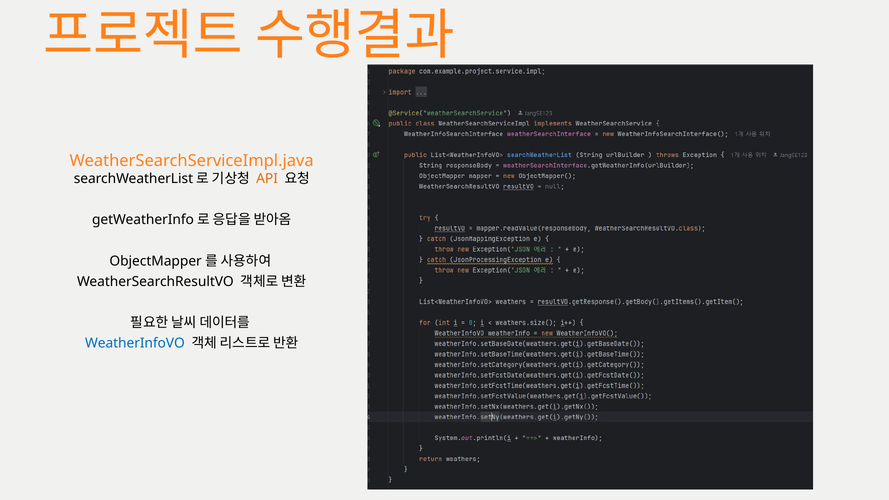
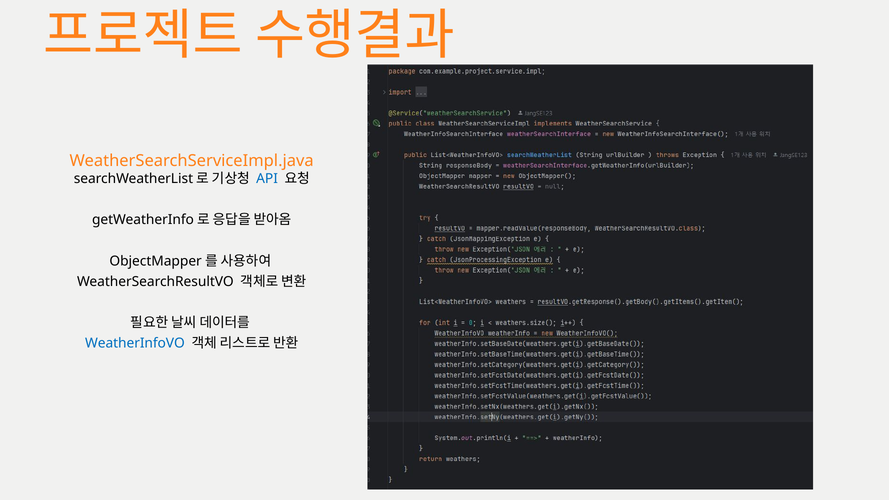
API colour: orange -> blue
